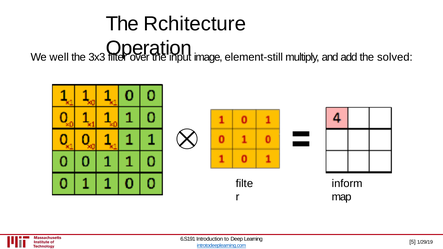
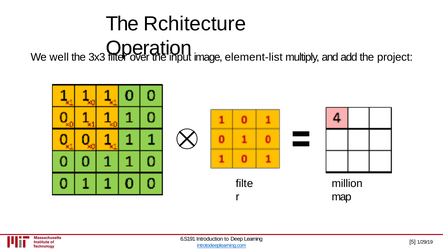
element-still: element-still -> element-list
solved: solved -> project
inform: inform -> million
